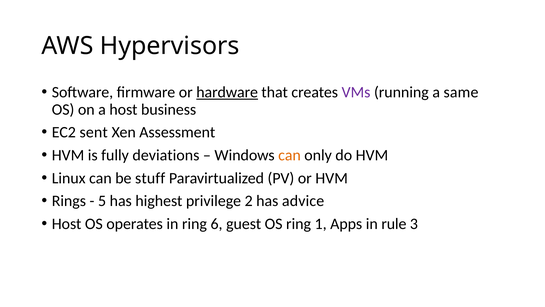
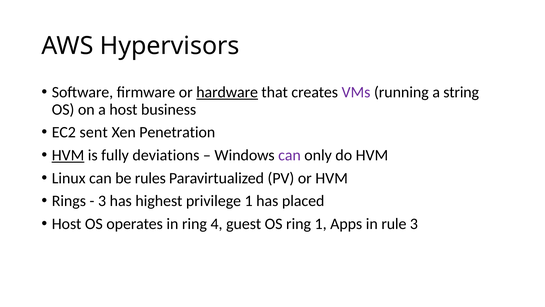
same: same -> string
Assessment: Assessment -> Penetration
HVM at (68, 155) underline: none -> present
can at (290, 155) colour: orange -> purple
stuff: stuff -> rules
5 at (102, 201): 5 -> 3
privilege 2: 2 -> 1
advice: advice -> placed
6: 6 -> 4
